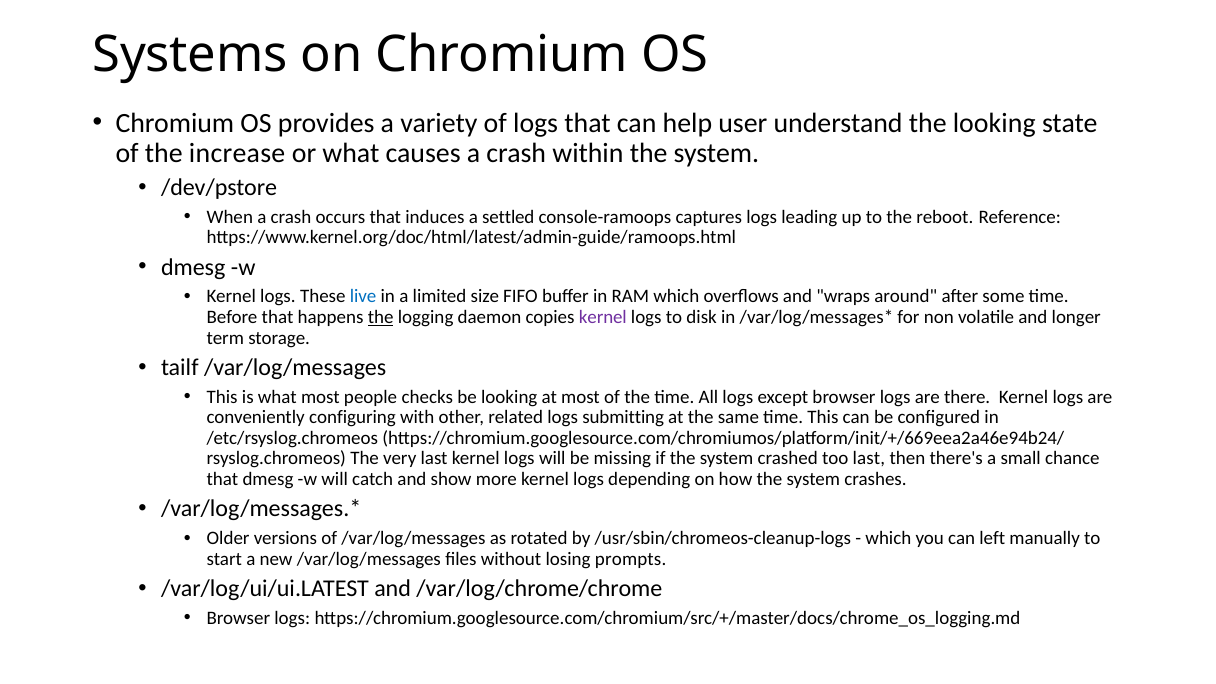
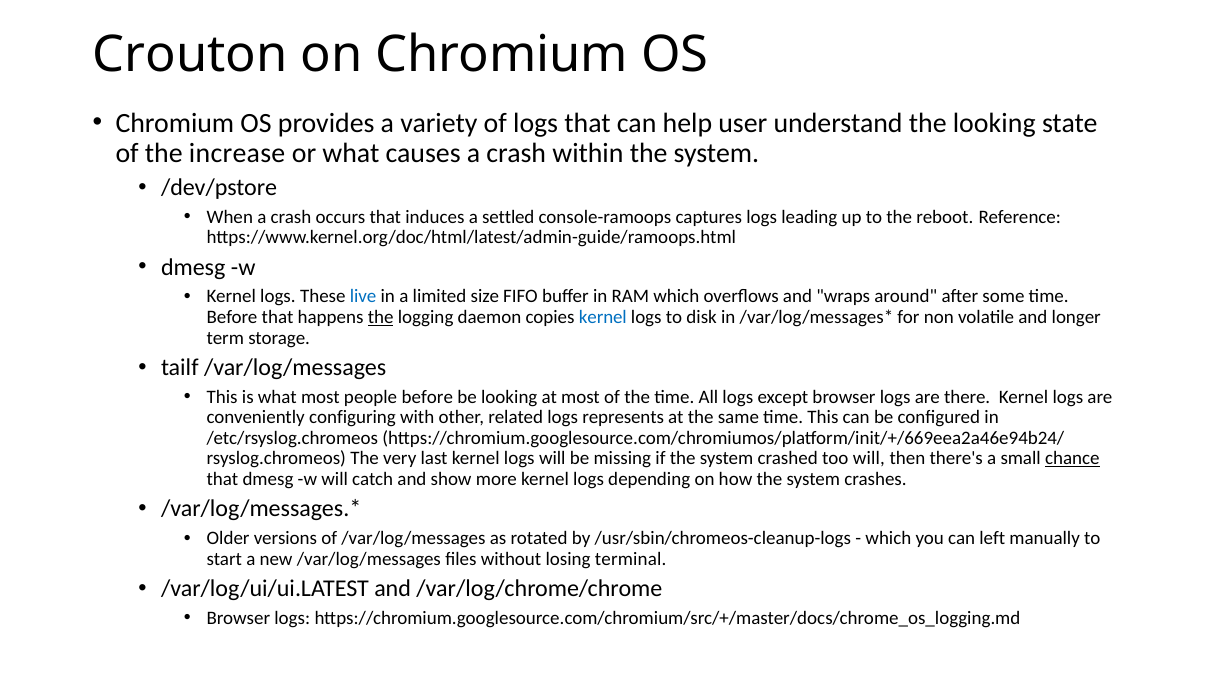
Systems: Systems -> Crouton
kernel at (603, 317) colour: purple -> blue
people checks: checks -> before
submitting: submitting -> represents
too last: last -> will
chance underline: none -> present
prompts: prompts -> terminal
